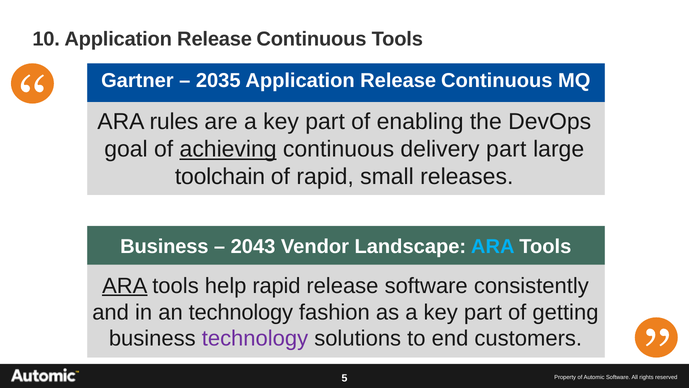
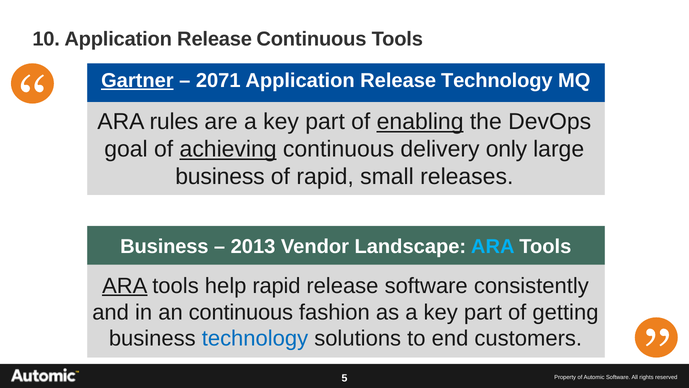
Gartner underline: none -> present
2035: 2035 -> 2071
Continuous at (497, 81): Continuous -> Technology
enabling underline: none -> present
delivery part: part -> only
toolchain at (220, 177): toolchain -> business
2043: 2043 -> 2013
an technology: technology -> continuous
technology at (255, 338) colour: purple -> blue
